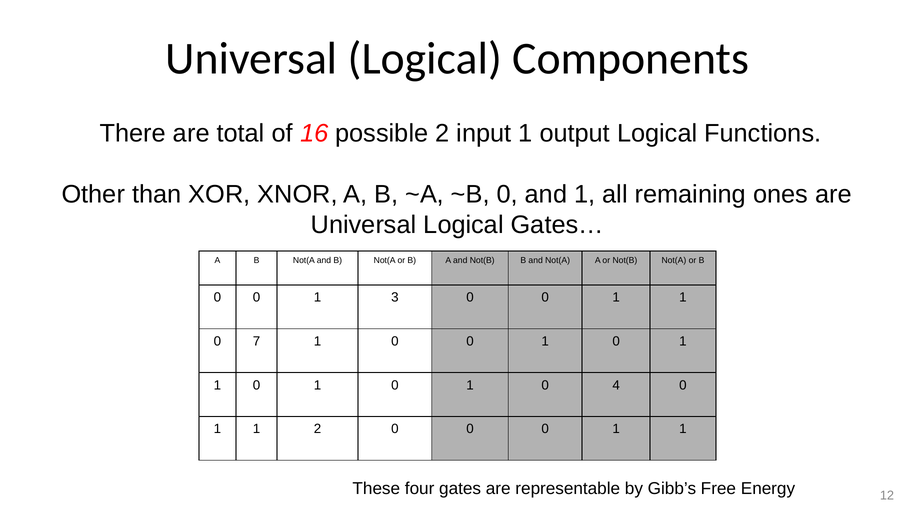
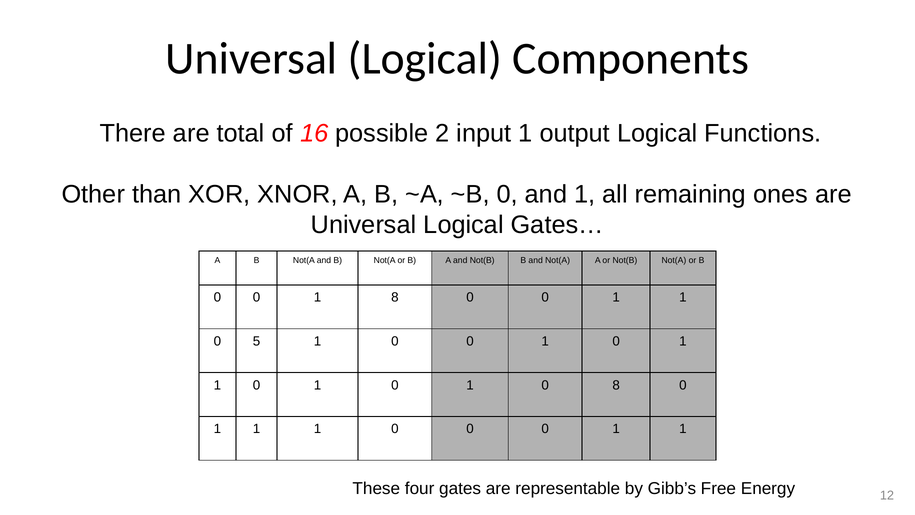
1 3: 3 -> 8
7: 7 -> 5
0 4: 4 -> 8
1 1 2: 2 -> 1
